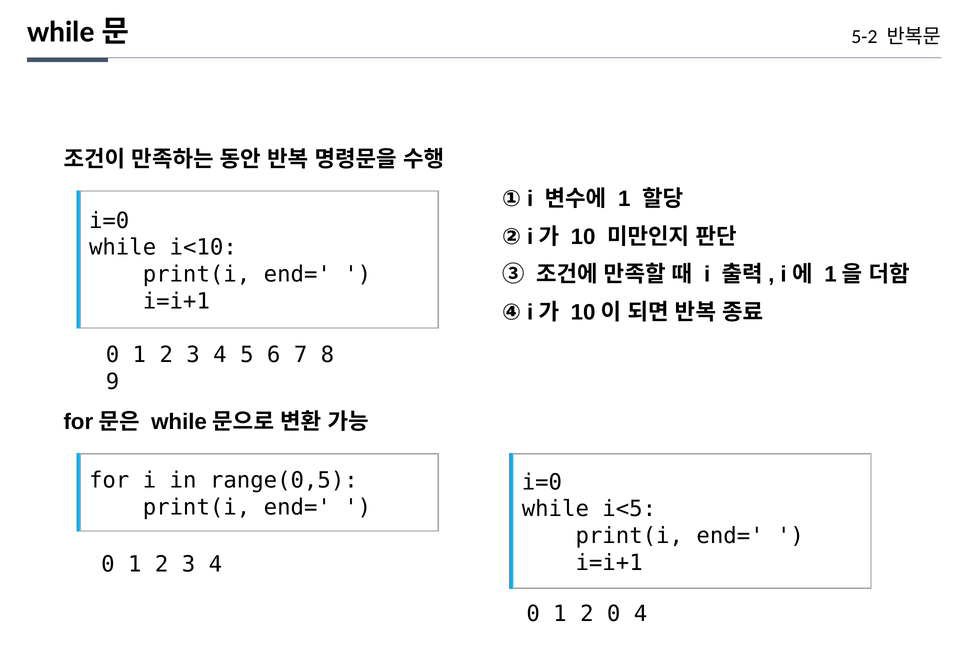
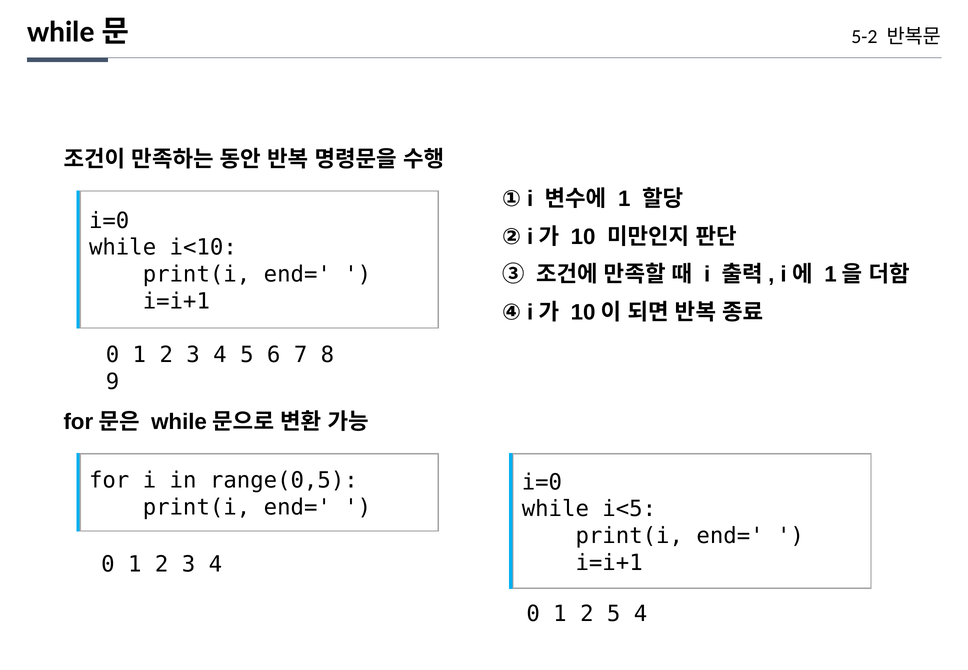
2 0: 0 -> 5
